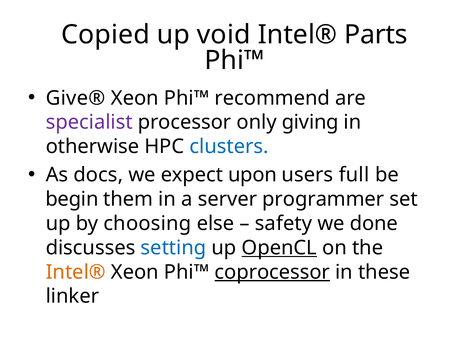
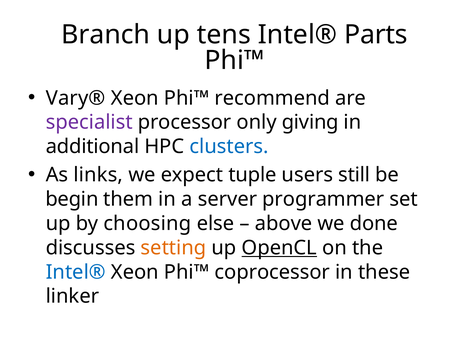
Copied: Copied -> Branch
void: void -> tens
Give®: Give® -> Vary®
otherwise: otherwise -> additional
docs: docs -> links
upon: upon -> tuple
full: full -> still
safety: safety -> above
setting colour: blue -> orange
Intel® at (76, 272) colour: orange -> blue
coprocessor underline: present -> none
